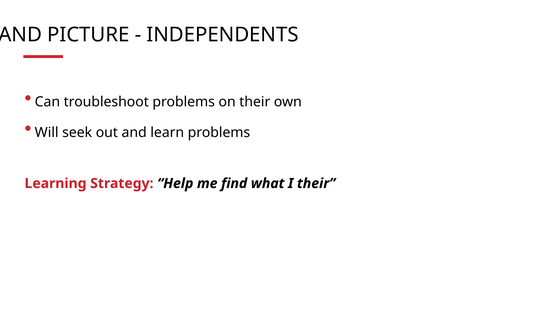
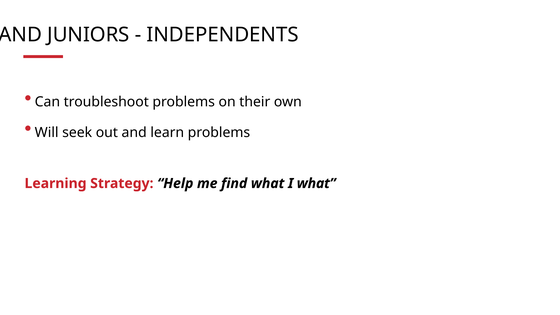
PICTURE: PICTURE -> JUNIORS
I their: their -> what
